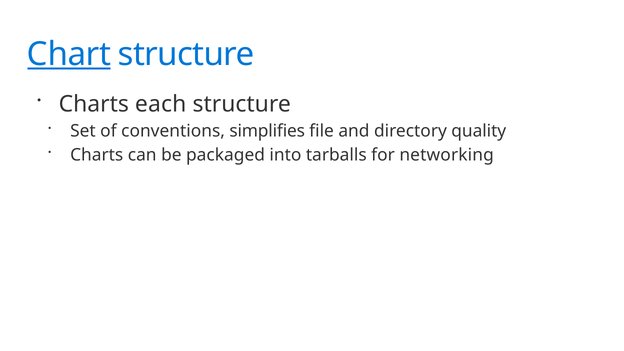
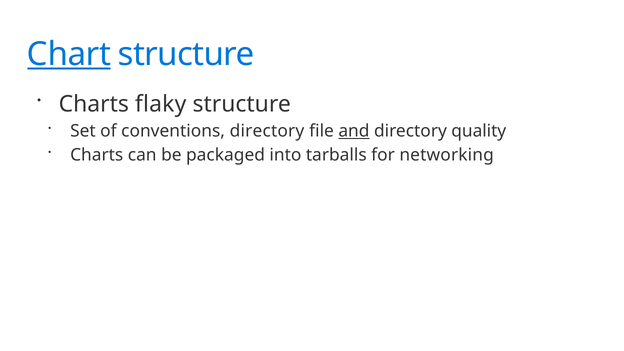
each: each -> flaky
conventions simplifies: simplifies -> directory
and underline: none -> present
